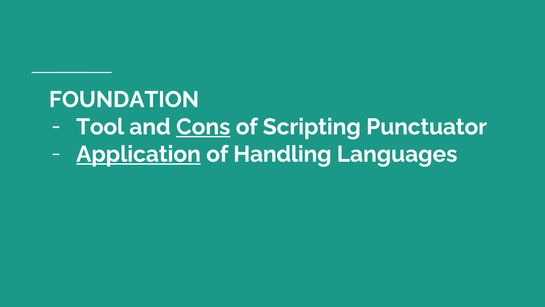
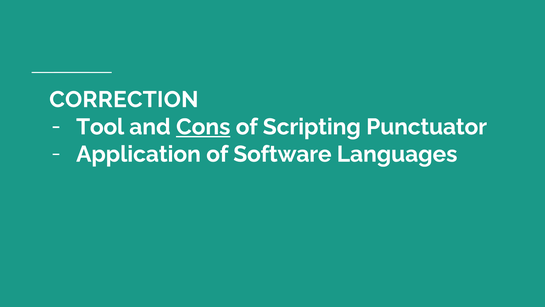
FOUNDATION: FOUNDATION -> CORRECTION
Application underline: present -> none
Handling: Handling -> Software
